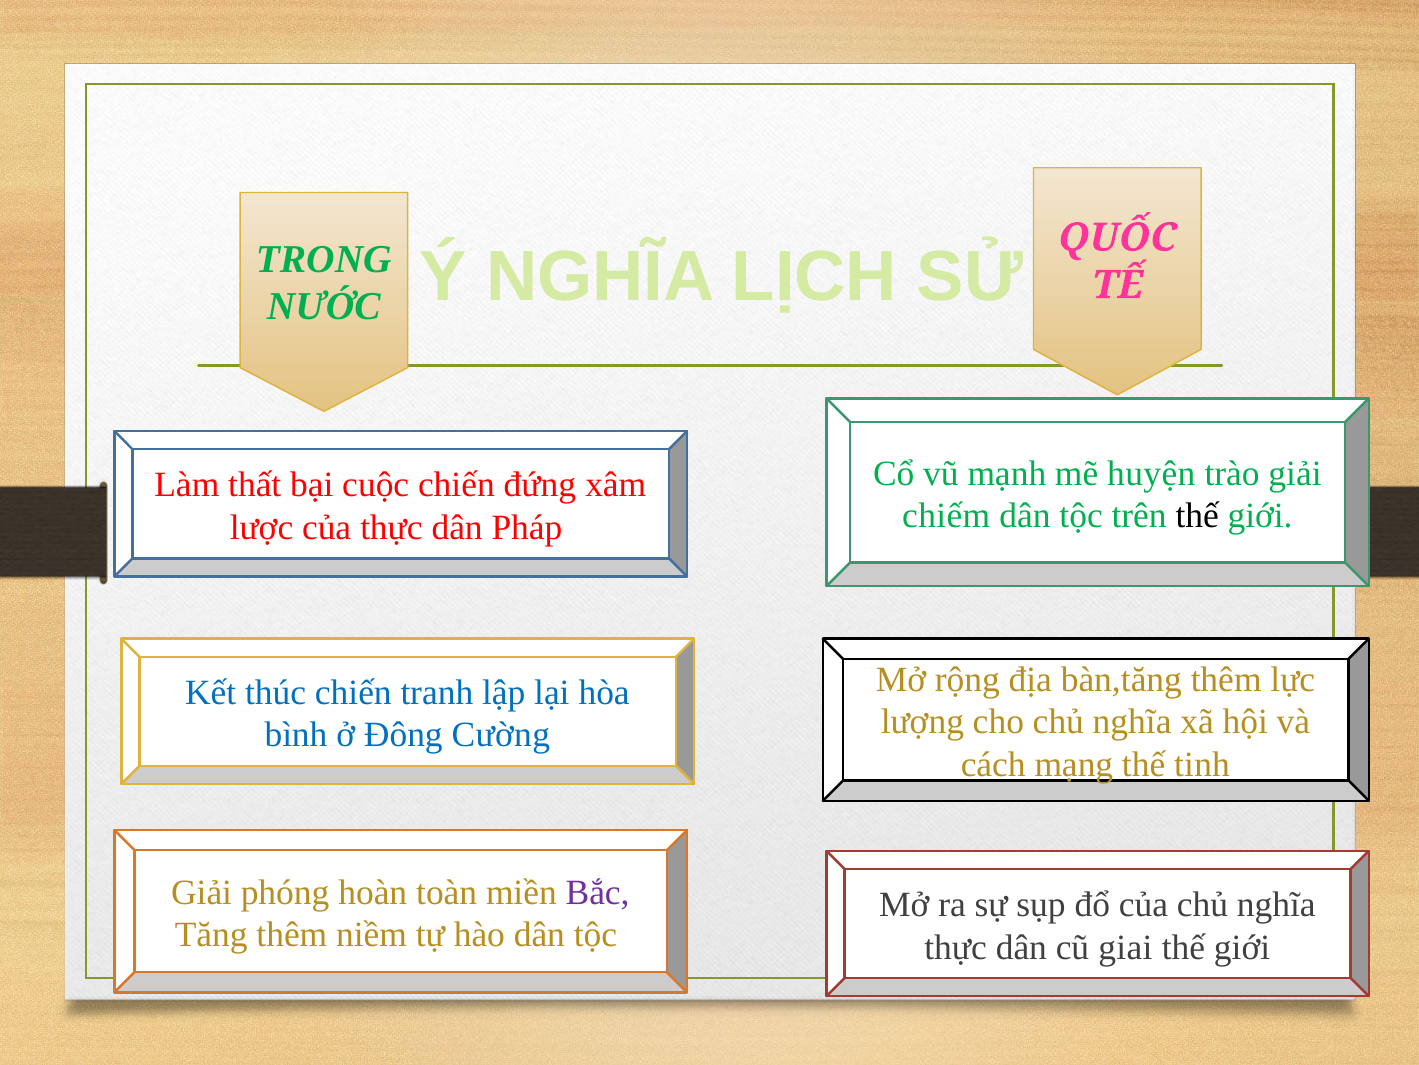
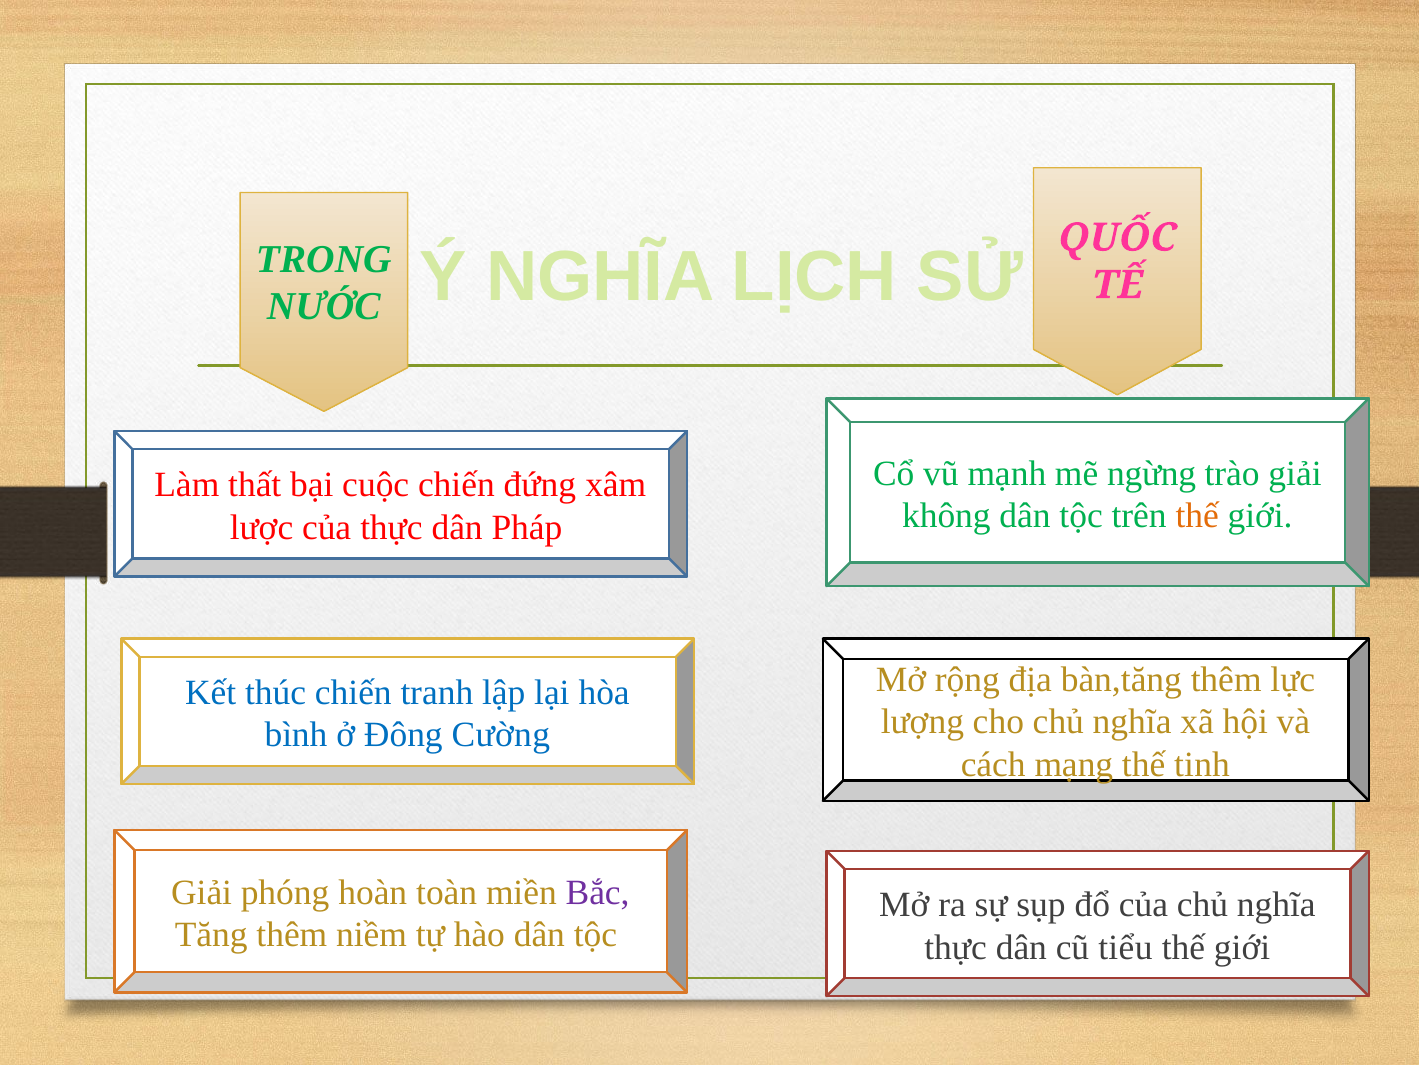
huyện: huyện -> ngừng
chiếm: chiếm -> không
thế at (1197, 516) colour: black -> orange
giai: giai -> tiểu
